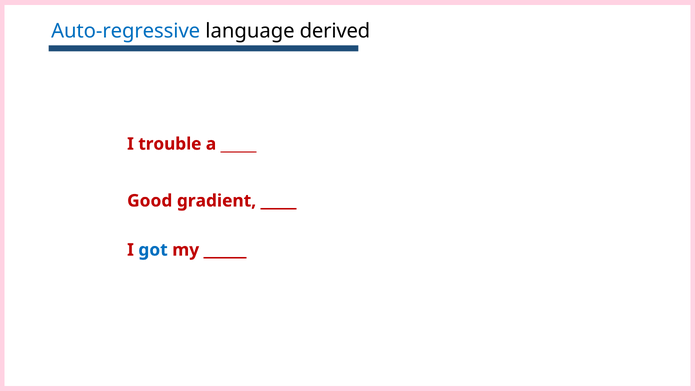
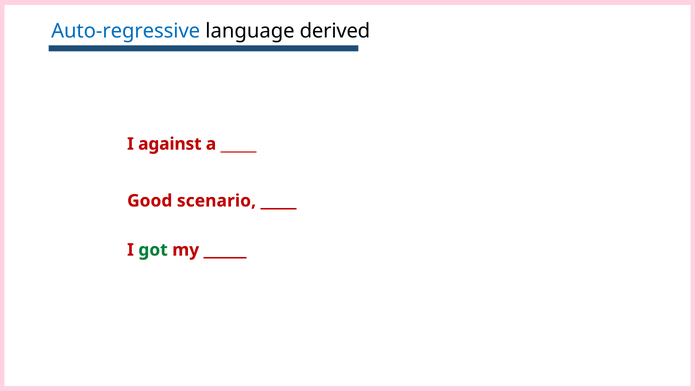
trouble: trouble -> against
gradient: gradient -> scenario
got colour: blue -> green
